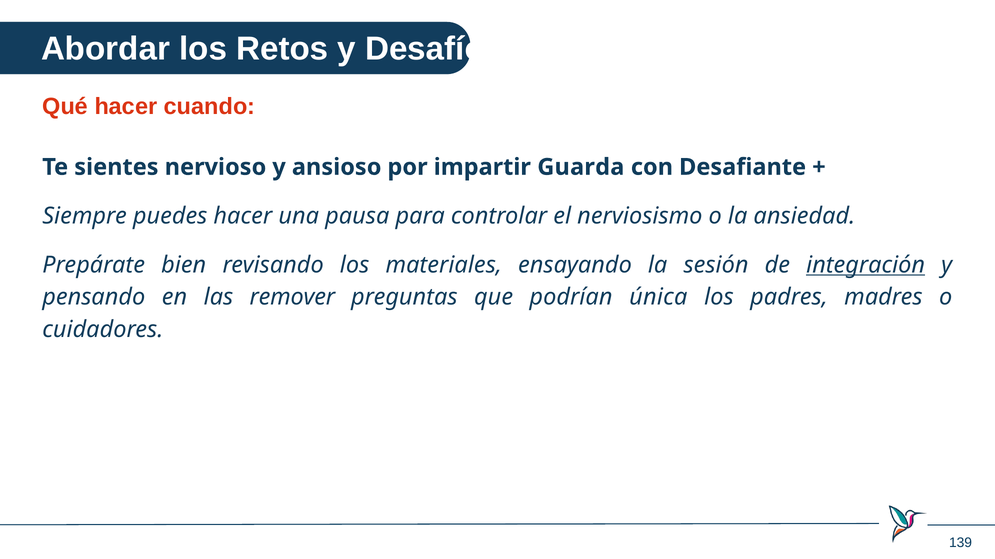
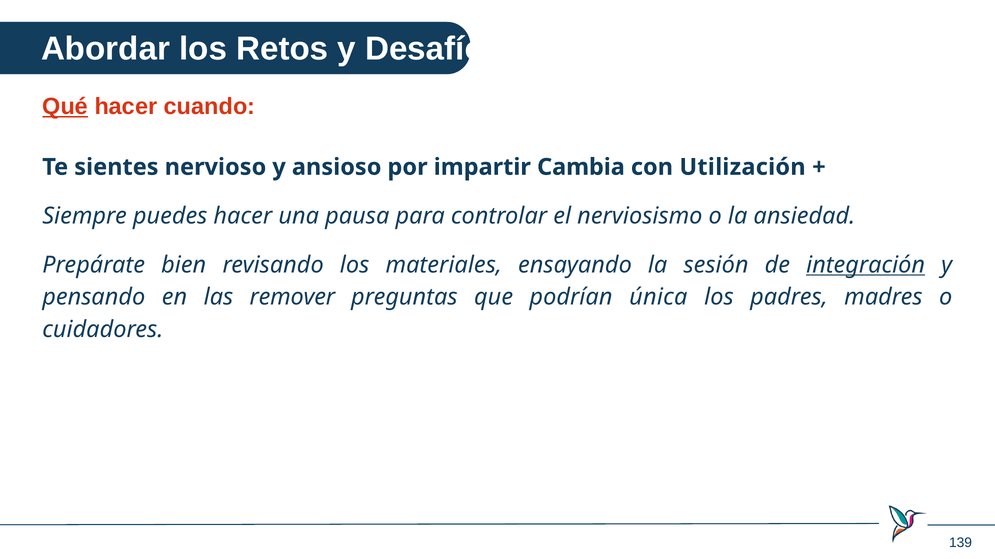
Qué underline: none -> present
Guarda: Guarda -> Cambia
Desafiante: Desafiante -> Utilización
